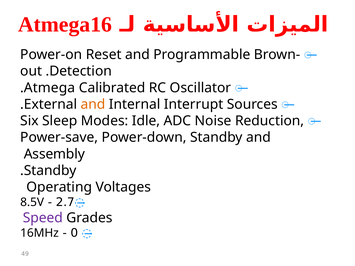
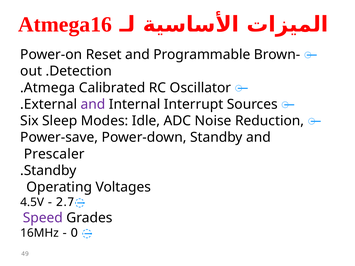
and at (93, 104) colour: orange -> purple
Assembly: Assembly -> Prescaler
8.5V: 8.5V -> 4.5V
